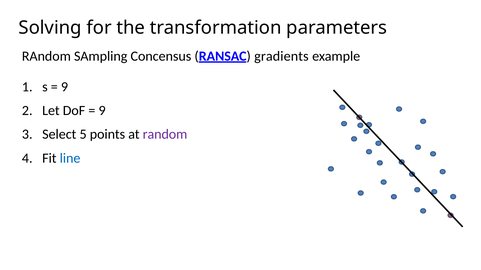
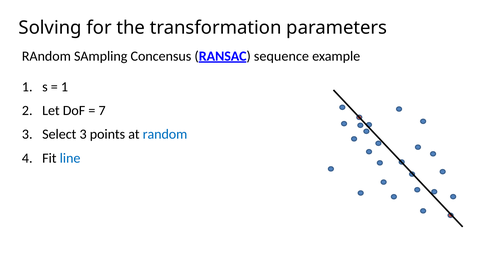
gradients: gradients -> sequence
9 at (65, 87): 9 -> 1
9 at (102, 111): 9 -> 7
Select 5: 5 -> 3
random at (165, 135) colour: purple -> blue
